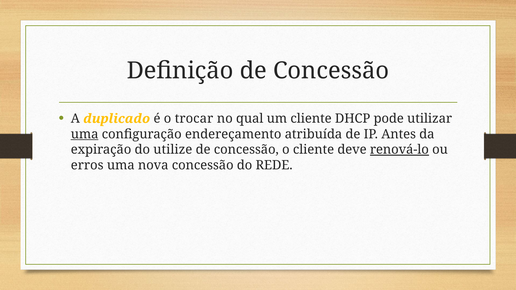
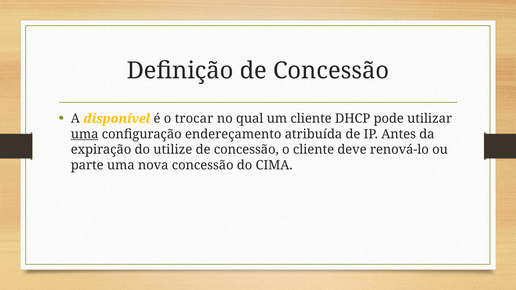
duplicado: duplicado -> disponível
renová-lo underline: present -> none
erros: erros -> parte
REDE: REDE -> CIMA
